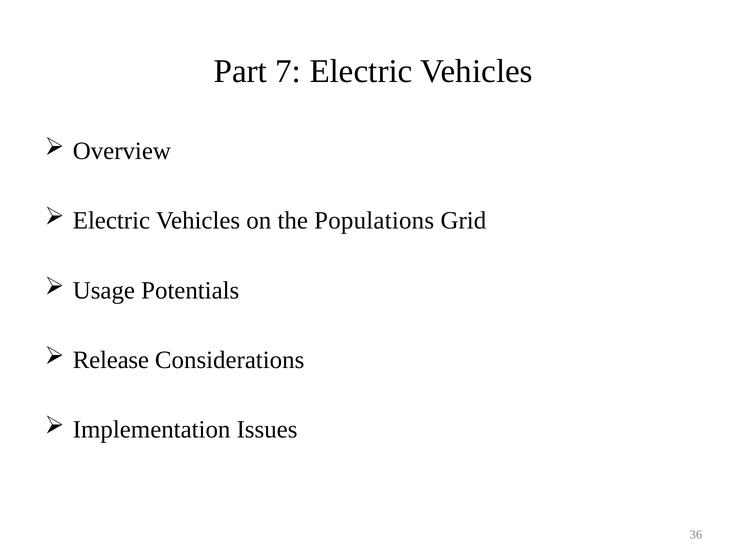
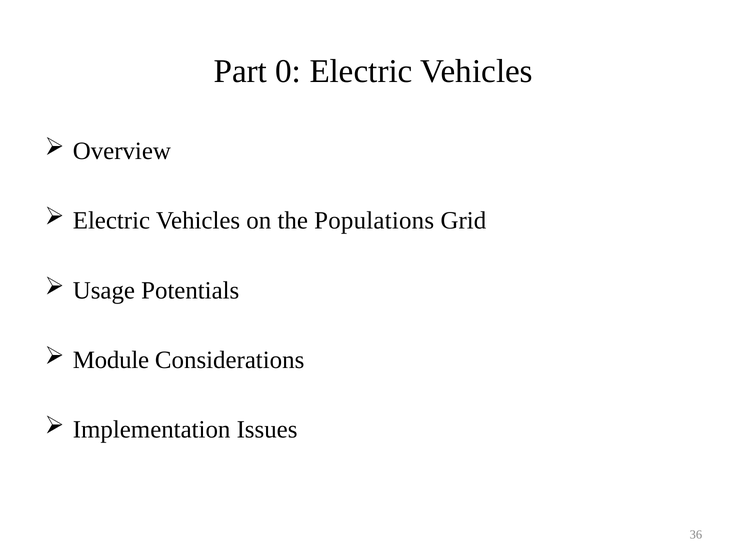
7: 7 -> 0
Release: Release -> Module
